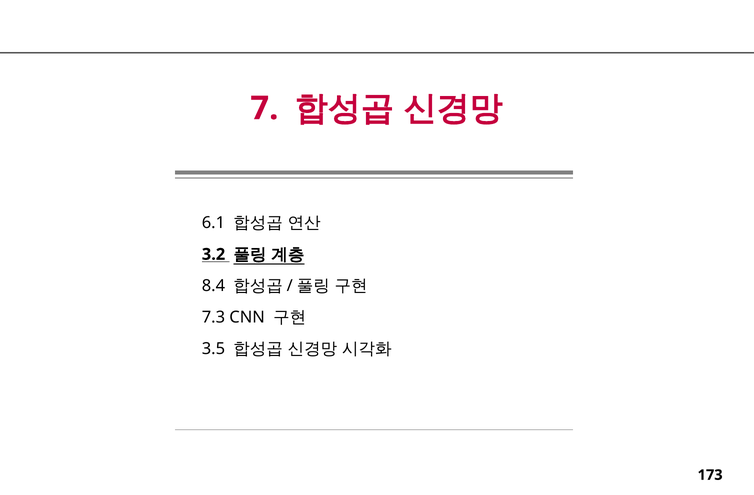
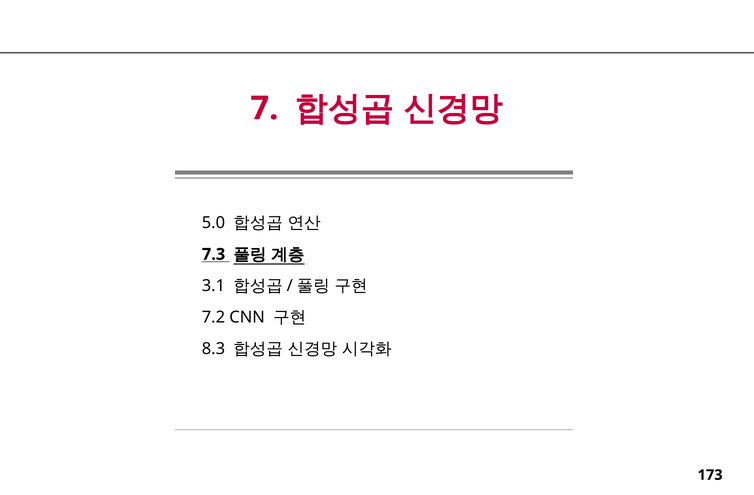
6.1: 6.1 -> 5.0
3.2: 3.2 -> 7.3
8.4: 8.4 -> 3.1
7.3: 7.3 -> 7.2
3.5: 3.5 -> 8.3
